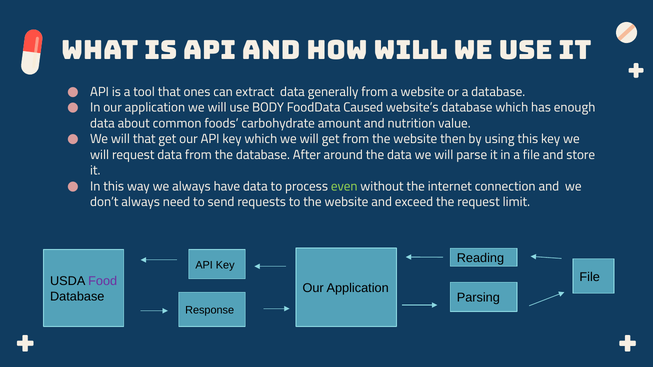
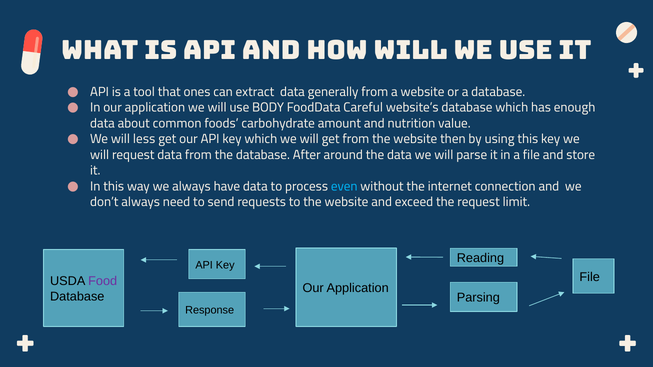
Caused: Caused -> Careful
will that: that -> less
even colour: light green -> light blue
